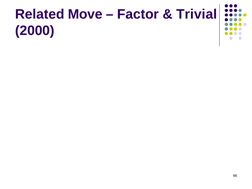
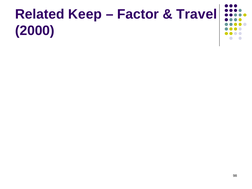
Move: Move -> Keep
Trivial: Trivial -> Travel
